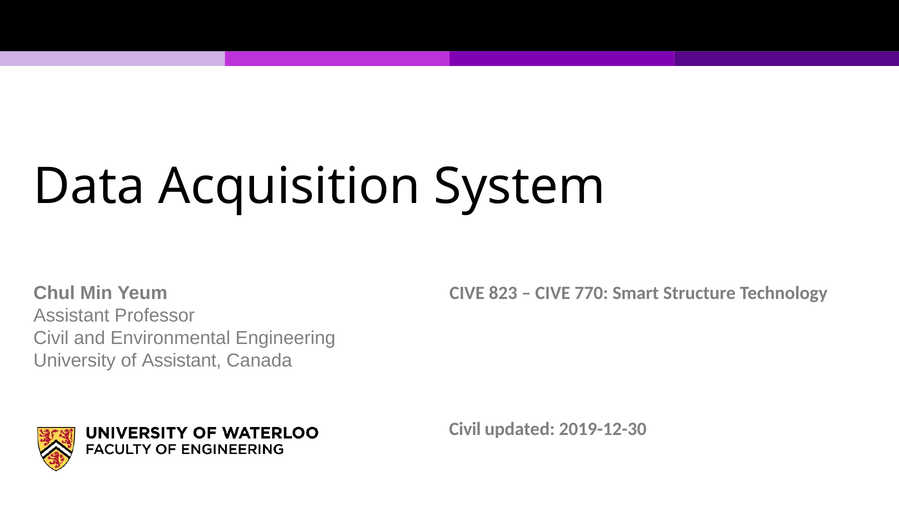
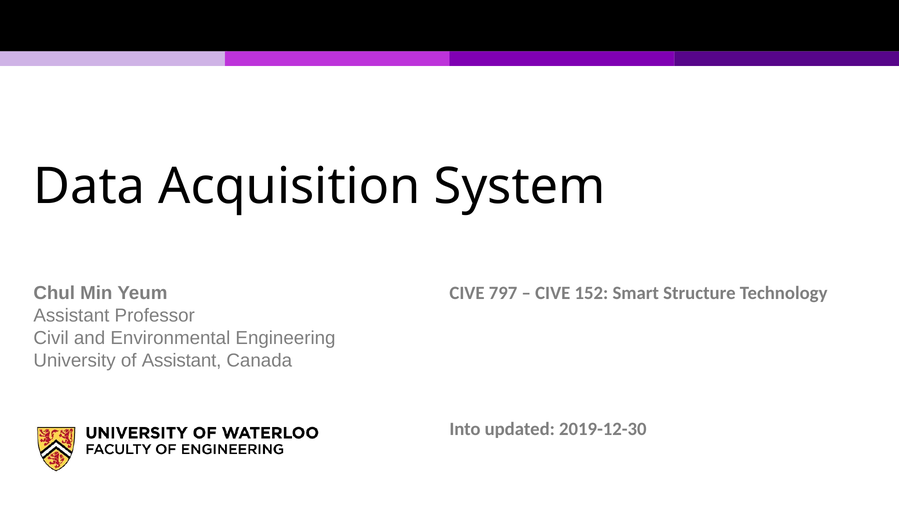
823: 823 -> 797
770: 770 -> 152
Civil at (465, 429): Civil -> Into
